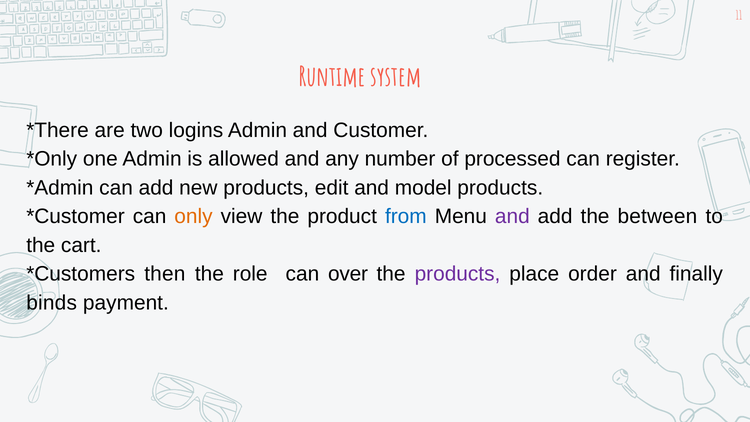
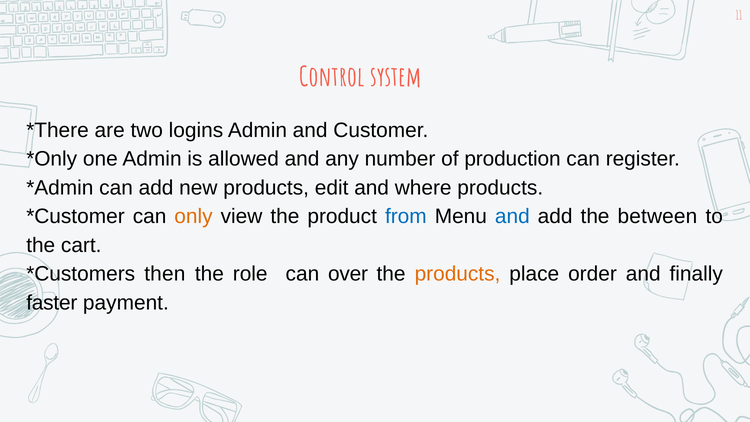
Runtime: Runtime -> Control
processed: processed -> production
model: model -> where
and at (512, 216) colour: purple -> blue
products at (457, 274) colour: purple -> orange
binds: binds -> faster
